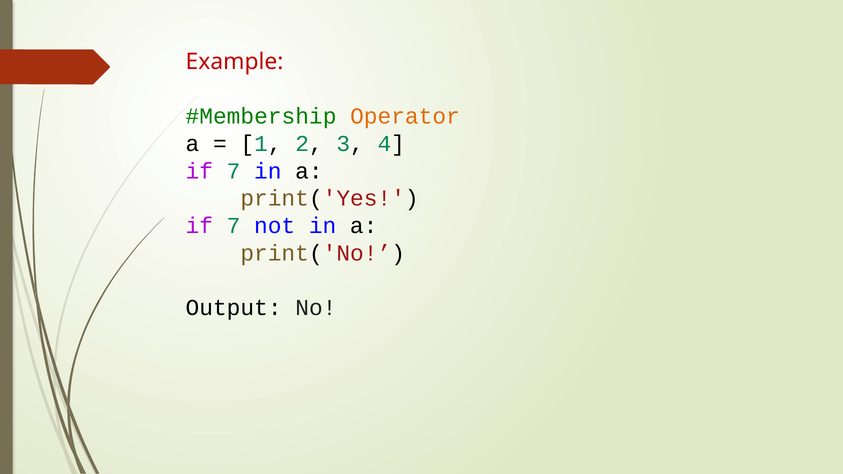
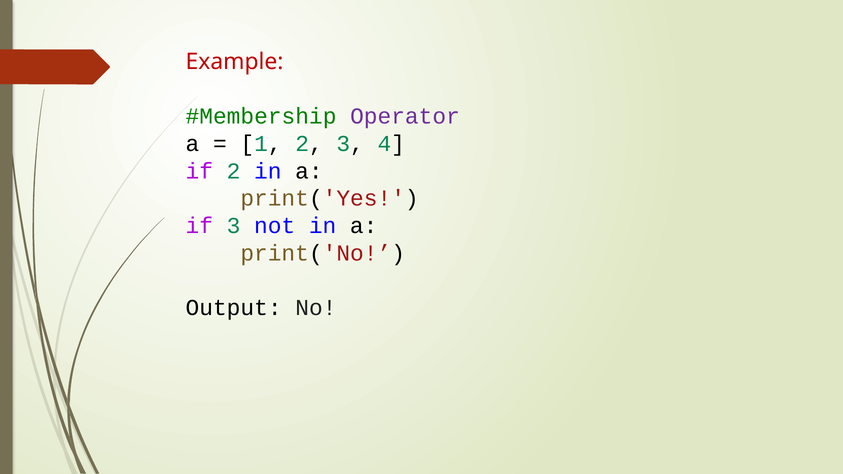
Operator colour: orange -> purple
7 at (234, 171): 7 -> 2
7 at (234, 226): 7 -> 3
